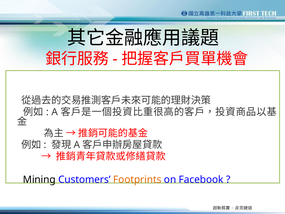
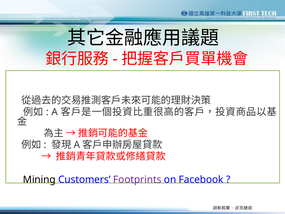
Footprints colour: orange -> purple
